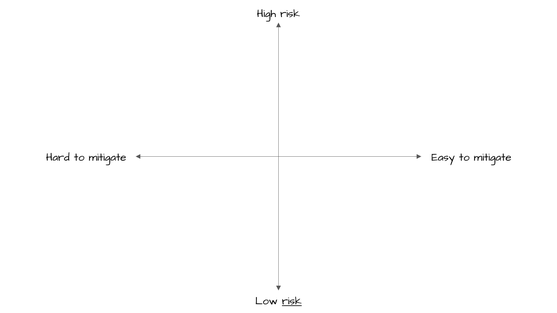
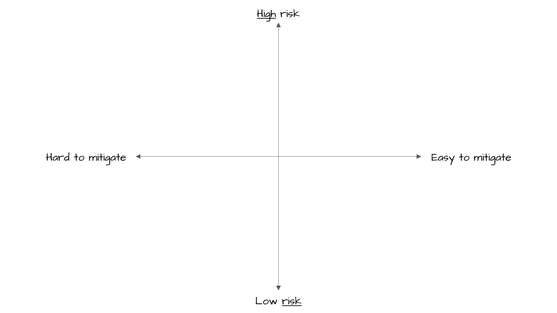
High underline: none -> present
